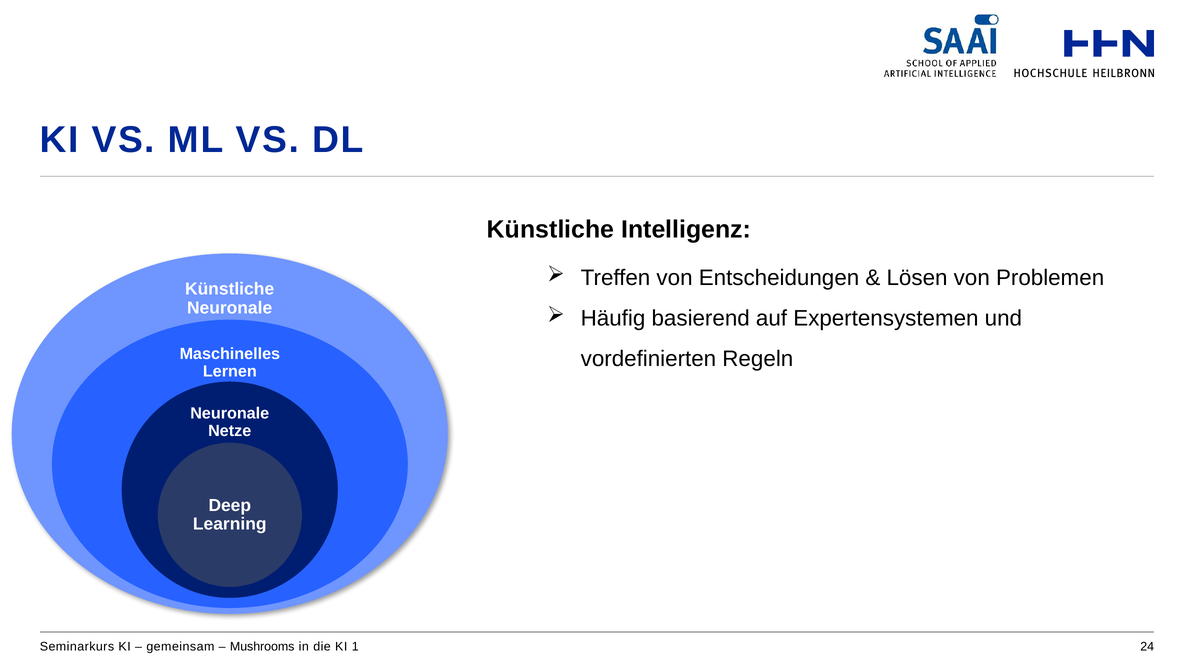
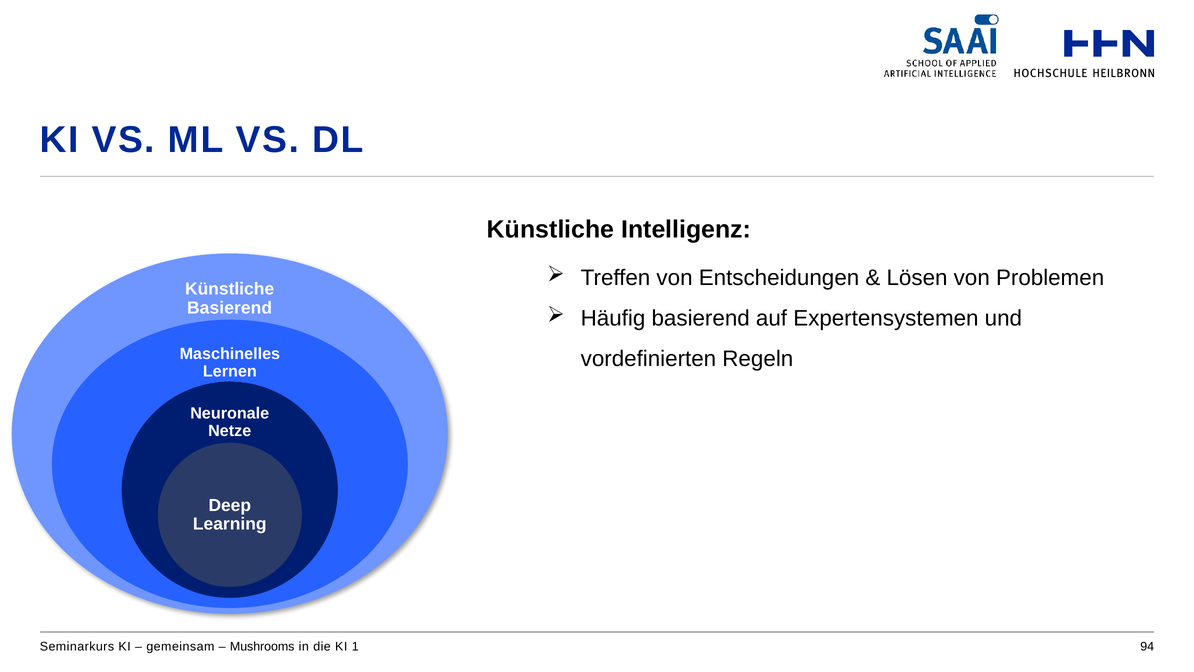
Neuronale at (230, 308): Neuronale -> Basierend
24: 24 -> 94
